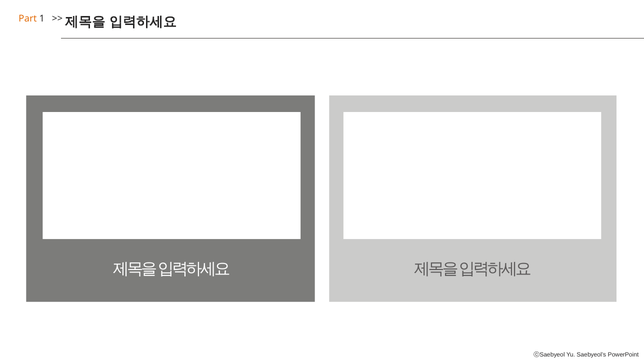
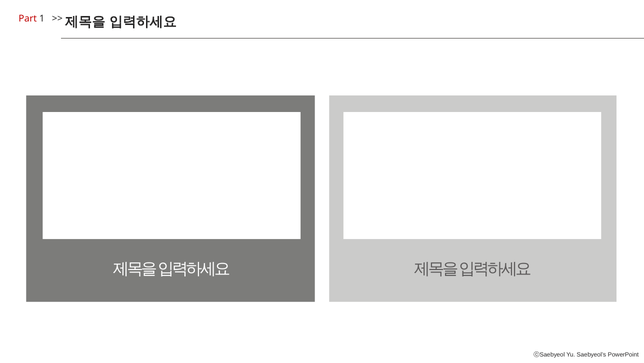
Part colour: orange -> red
